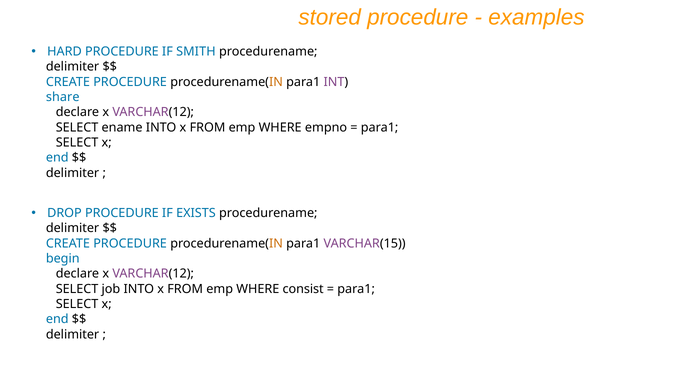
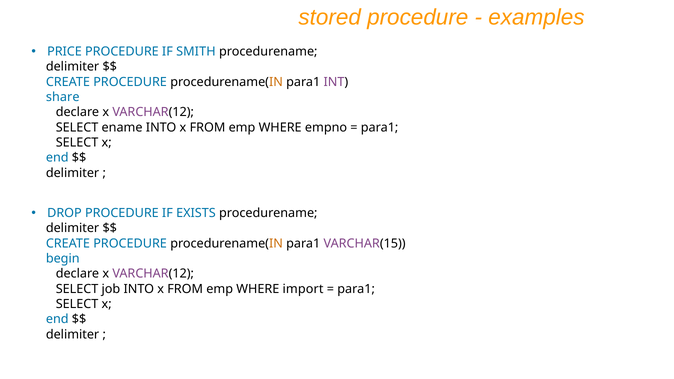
HARD: HARD -> PRICE
consist: consist -> import
